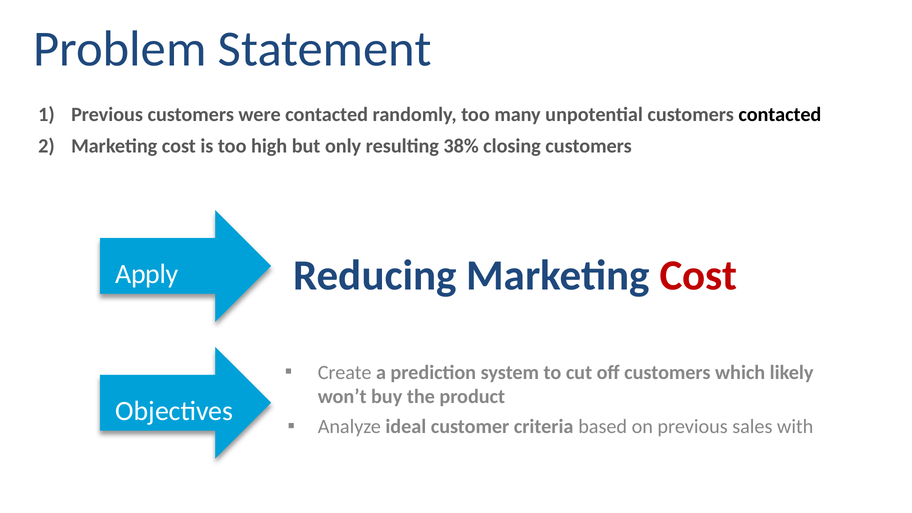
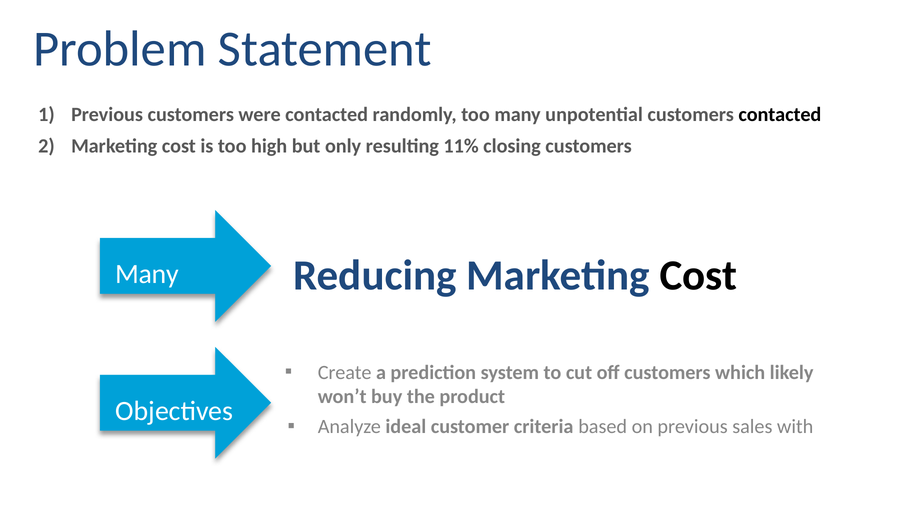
38%: 38% -> 11%
Cost at (698, 276) colour: red -> black
Apply at (147, 274): Apply -> Many
